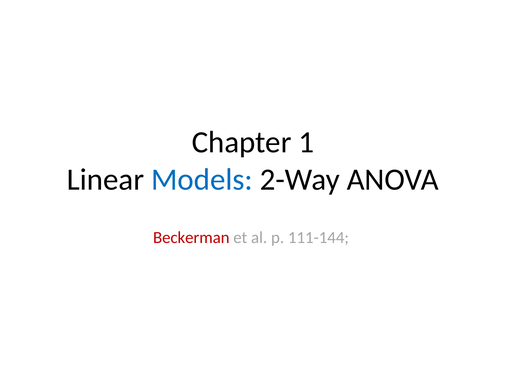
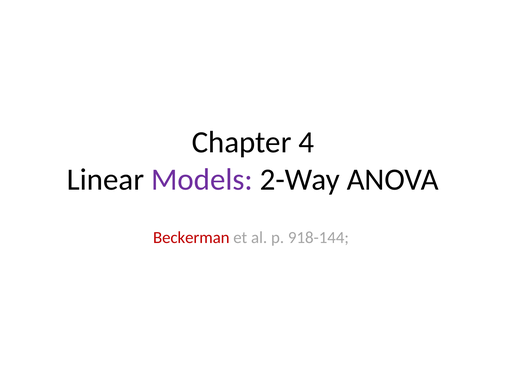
1: 1 -> 4
Models colour: blue -> purple
111-144: 111-144 -> 918-144
